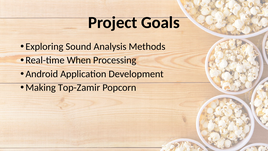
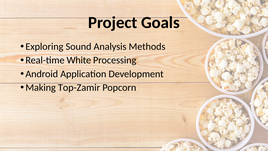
When: When -> White
